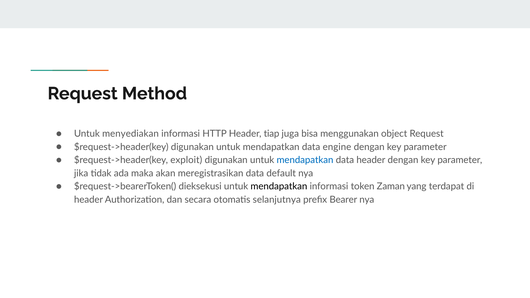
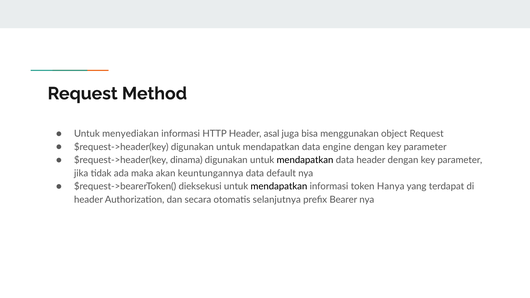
tiap: tiap -> asal
exploit: exploit -> dinama
mendapatkan at (305, 160) colour: blue -> black
meregistrasikan: meregistrasikan -> keuntungannya
Zaman: Zaman -> Hanya
